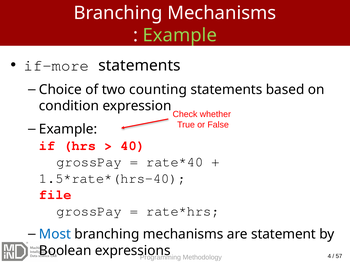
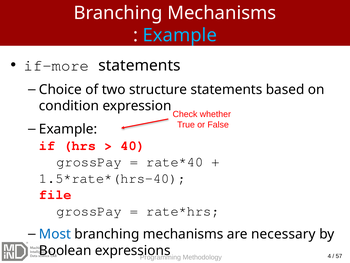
Example at (180, 35) colour: light green -> light blue
counting: counting -> structure
statement: statement -> necessary
